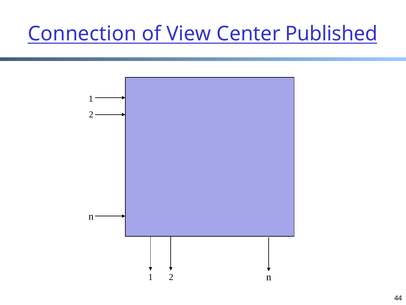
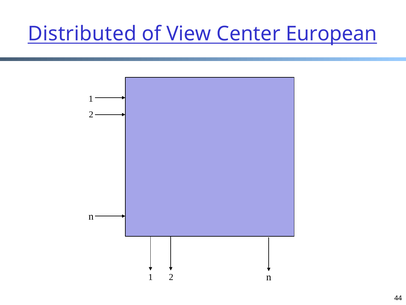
Connection: Connection -> Distributed
Published: Published -> European
